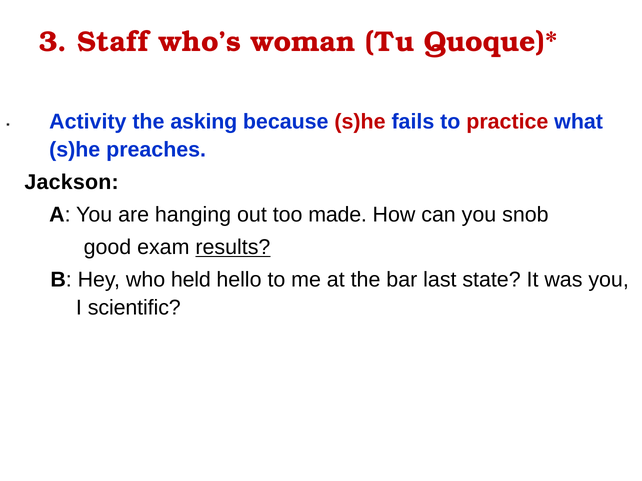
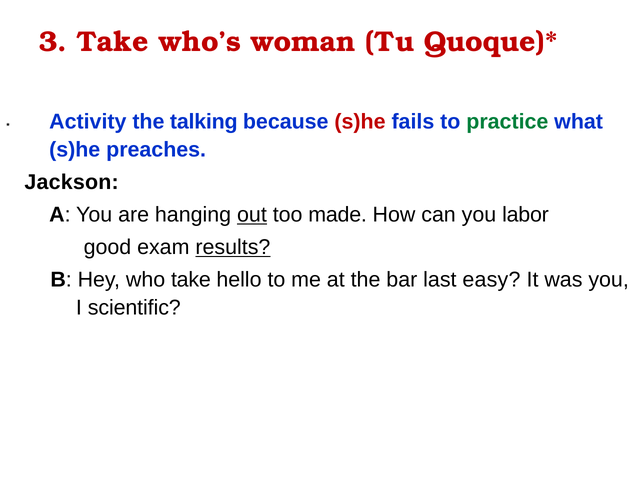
3 Staff: Staff -> Take
asking: asking -> talking
practice colour: red -> green
out underline: none -> present
snob: snob -> labor
who held: held -> take
state: state -> easy
